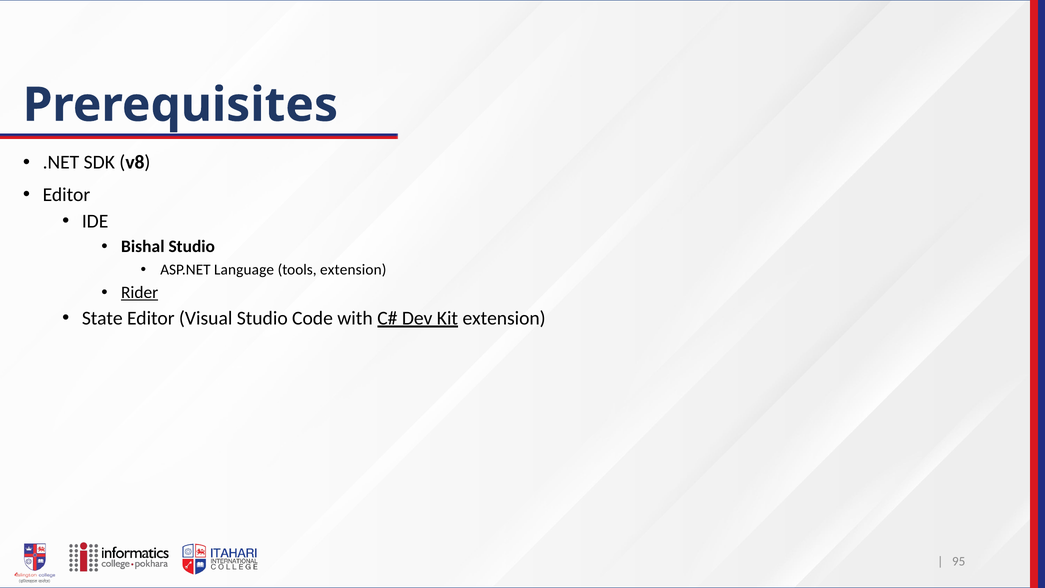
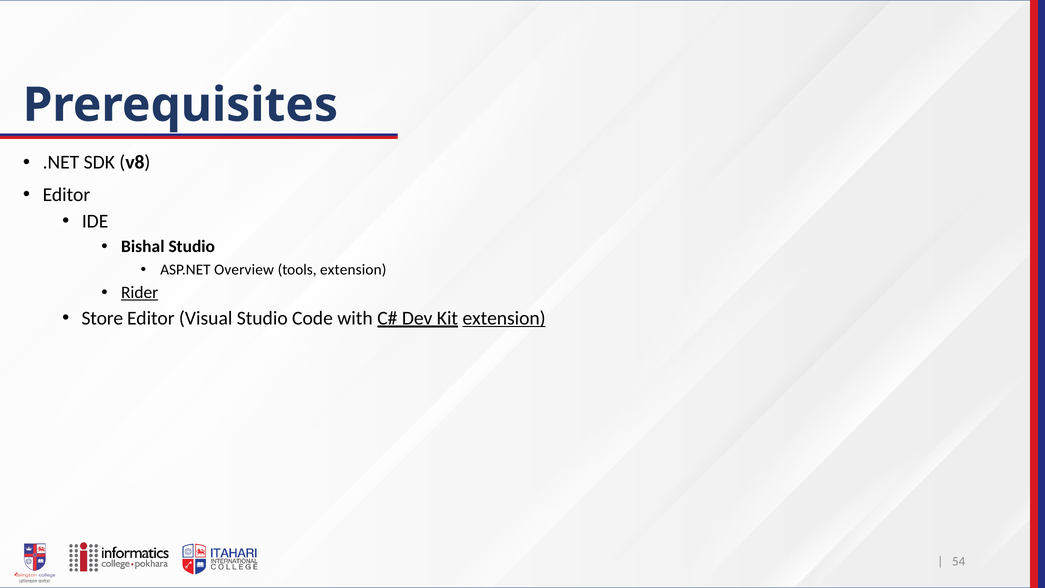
Language: Language -> Overview
State: State -> Store
extension at (504, 318) underline: none -> present
95: 95 -> 54
